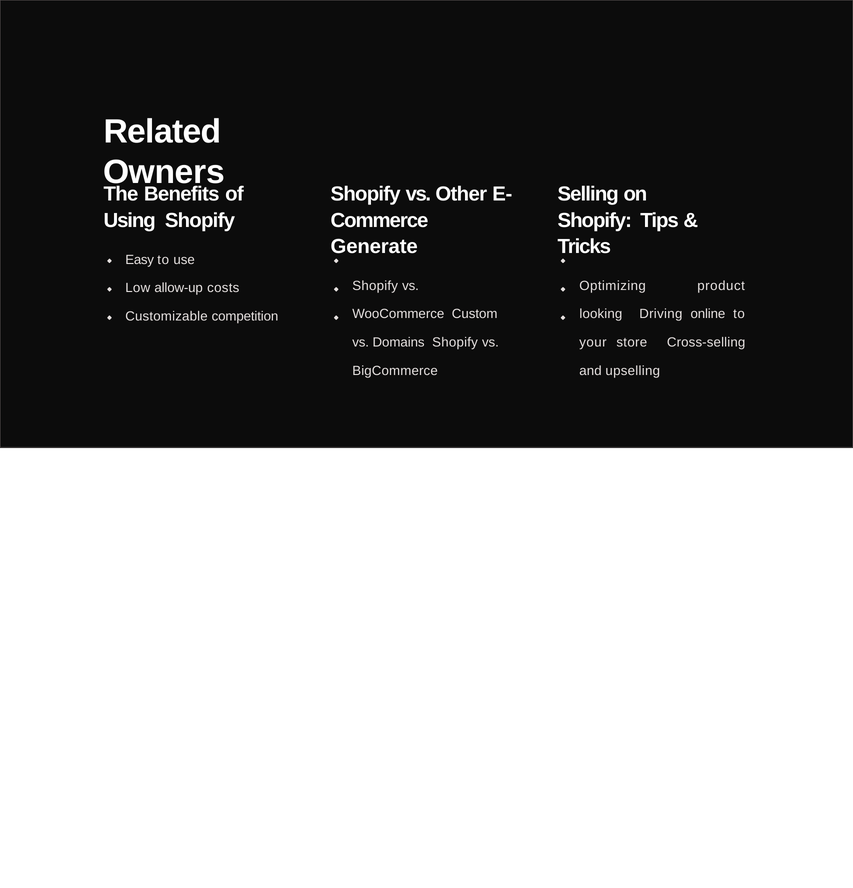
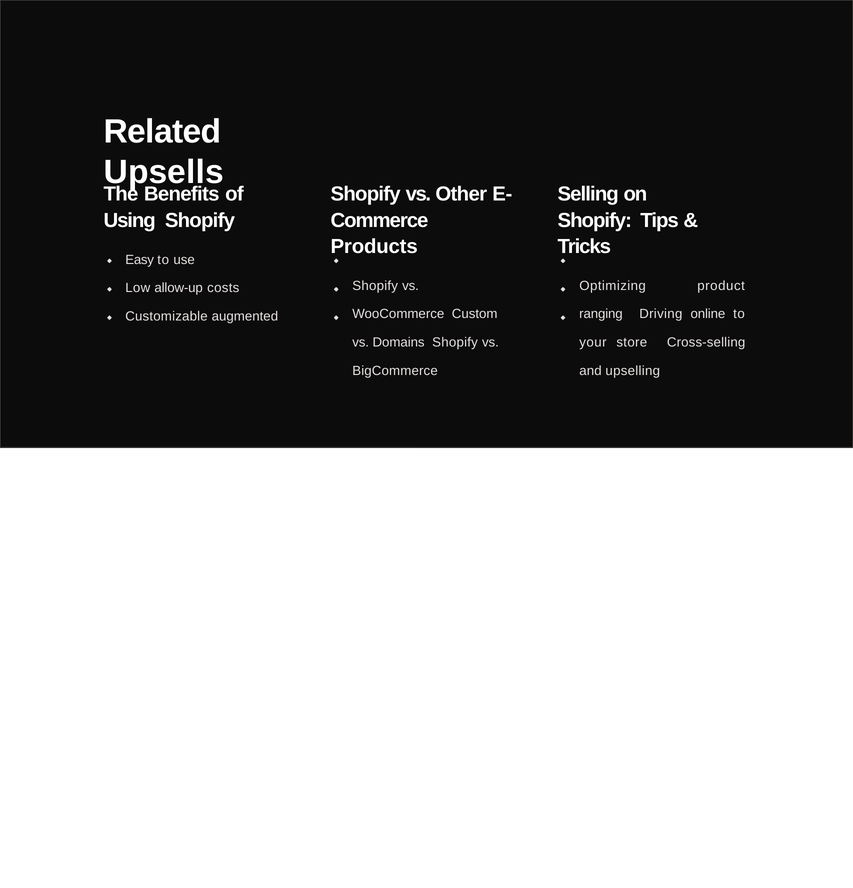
Owners: Owners -> Upsells
Generate: Generate -> Products
looking: looking -> ranging
competition: competition -> augmented
